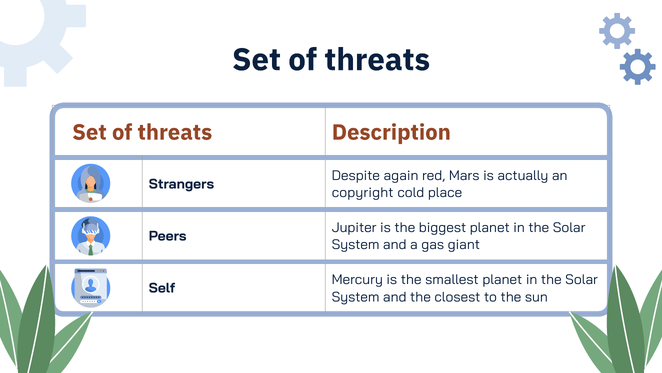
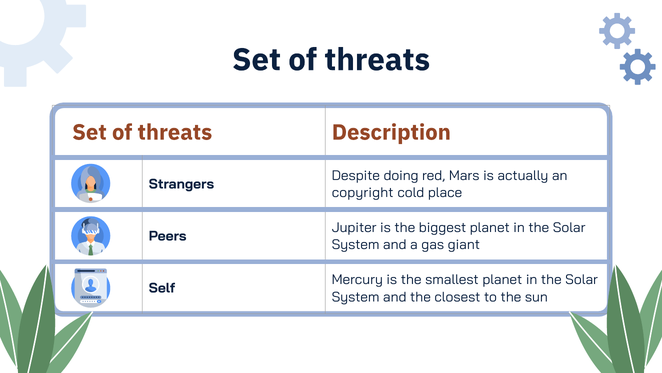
again: again -> doing
